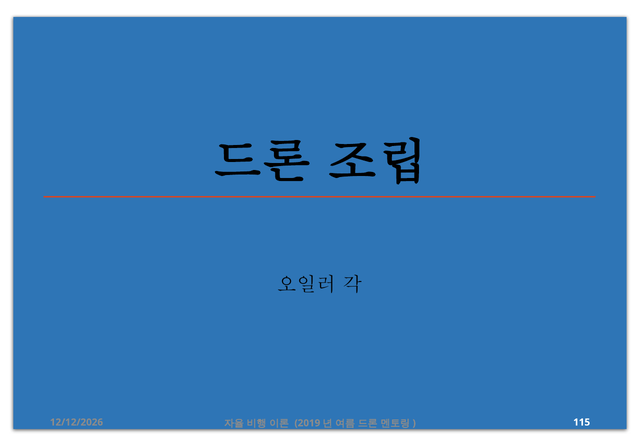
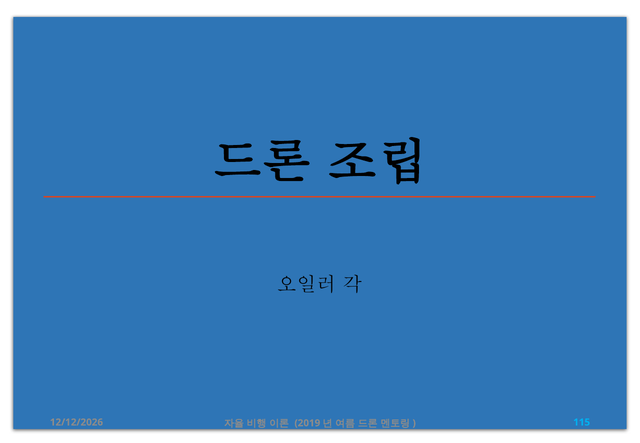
115 colour: white -> light blue
